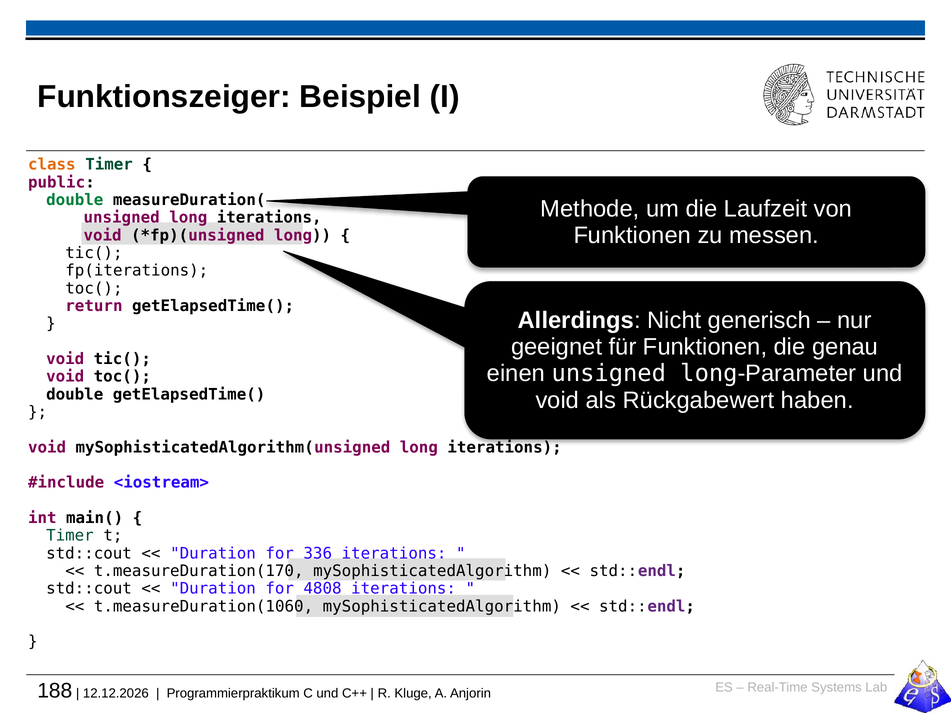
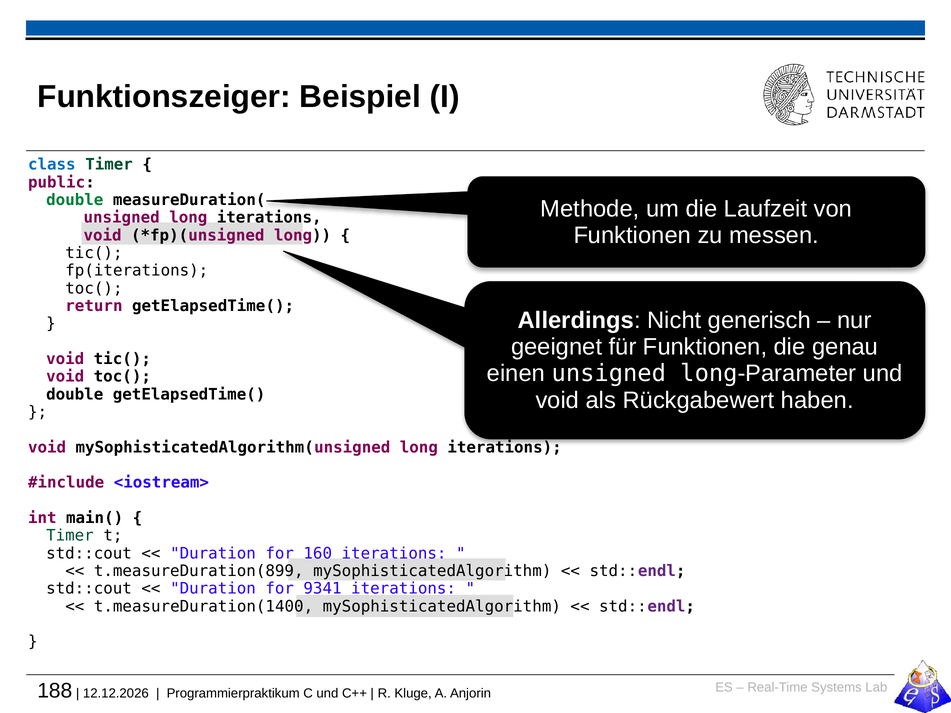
class colour: orange -> blue
336: 336 -> 160
t.measureDuration(170: t.measureDuration(170 -> t.measureDuration(899
4808: 4808 -> 9341
t.measureDuration(1060: t.measureDuration(1060 -> t.measureDuration(1400
